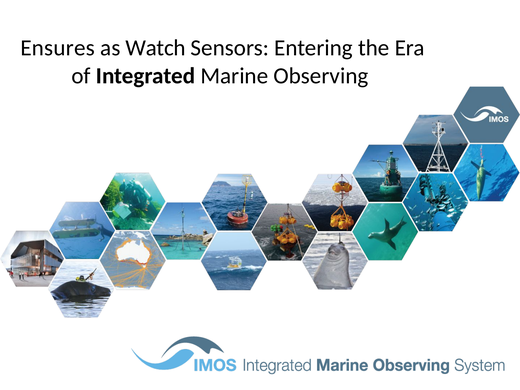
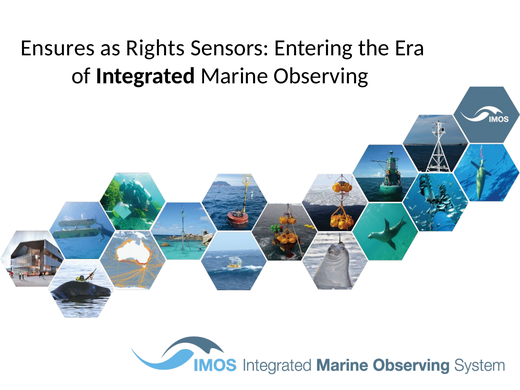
Watch: Watch -> Rights
